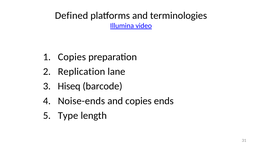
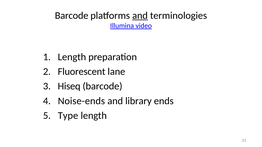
Defined at (71, 16): Defined -> Barcode
and at (140, 16) underline: none -> present
Copies at (72, 57): Copies -> Length
Replication: Replication -> Fluorescent
and copies: copies -> library
